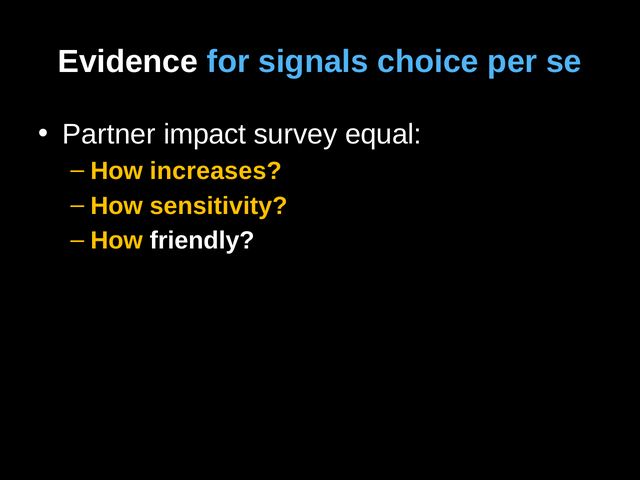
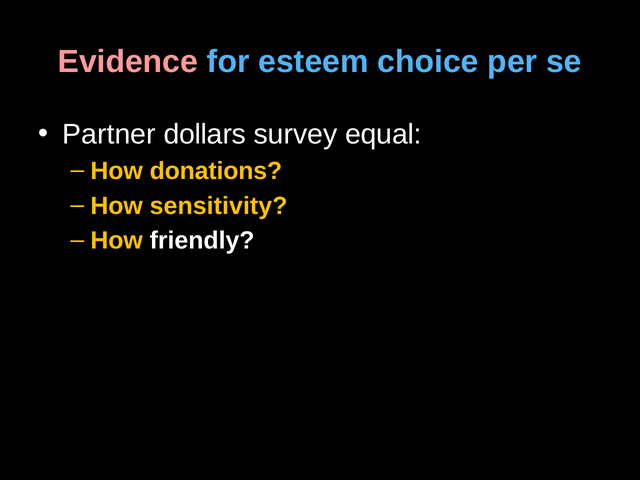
Evidence colour: white -> pink
signals: signals -> esteem
impact: impact -> dollars
increases: increases -> donations
